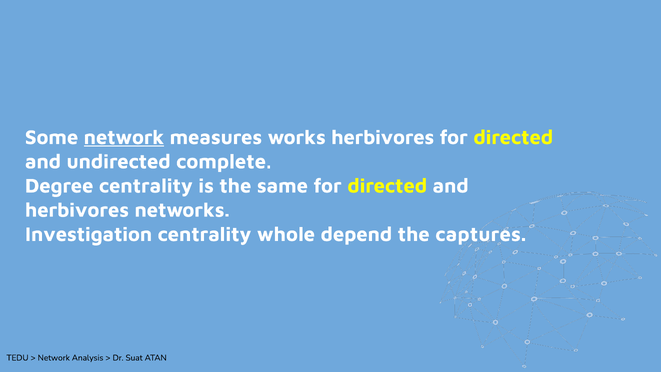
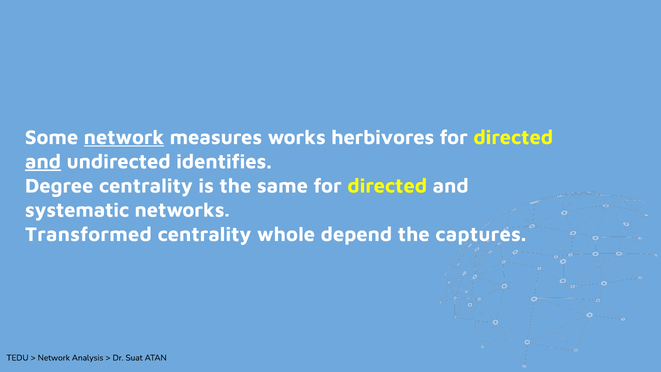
and at (43, 162) underline: none -> present
complete: complete -> identifies
herbivores at (77, 210): herbivores -> systematic
Investigation: Investigation -> Transformed
